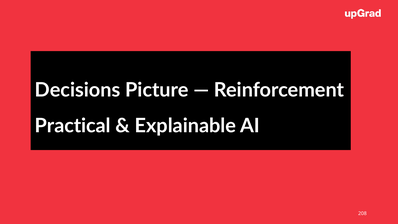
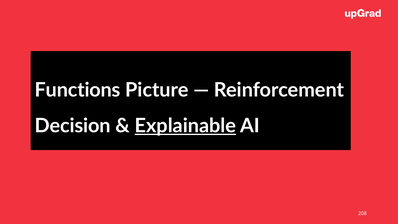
Decisions: Decisions -> Functions
Practical: Practical -> Decision
Explainable underline: none -> present
